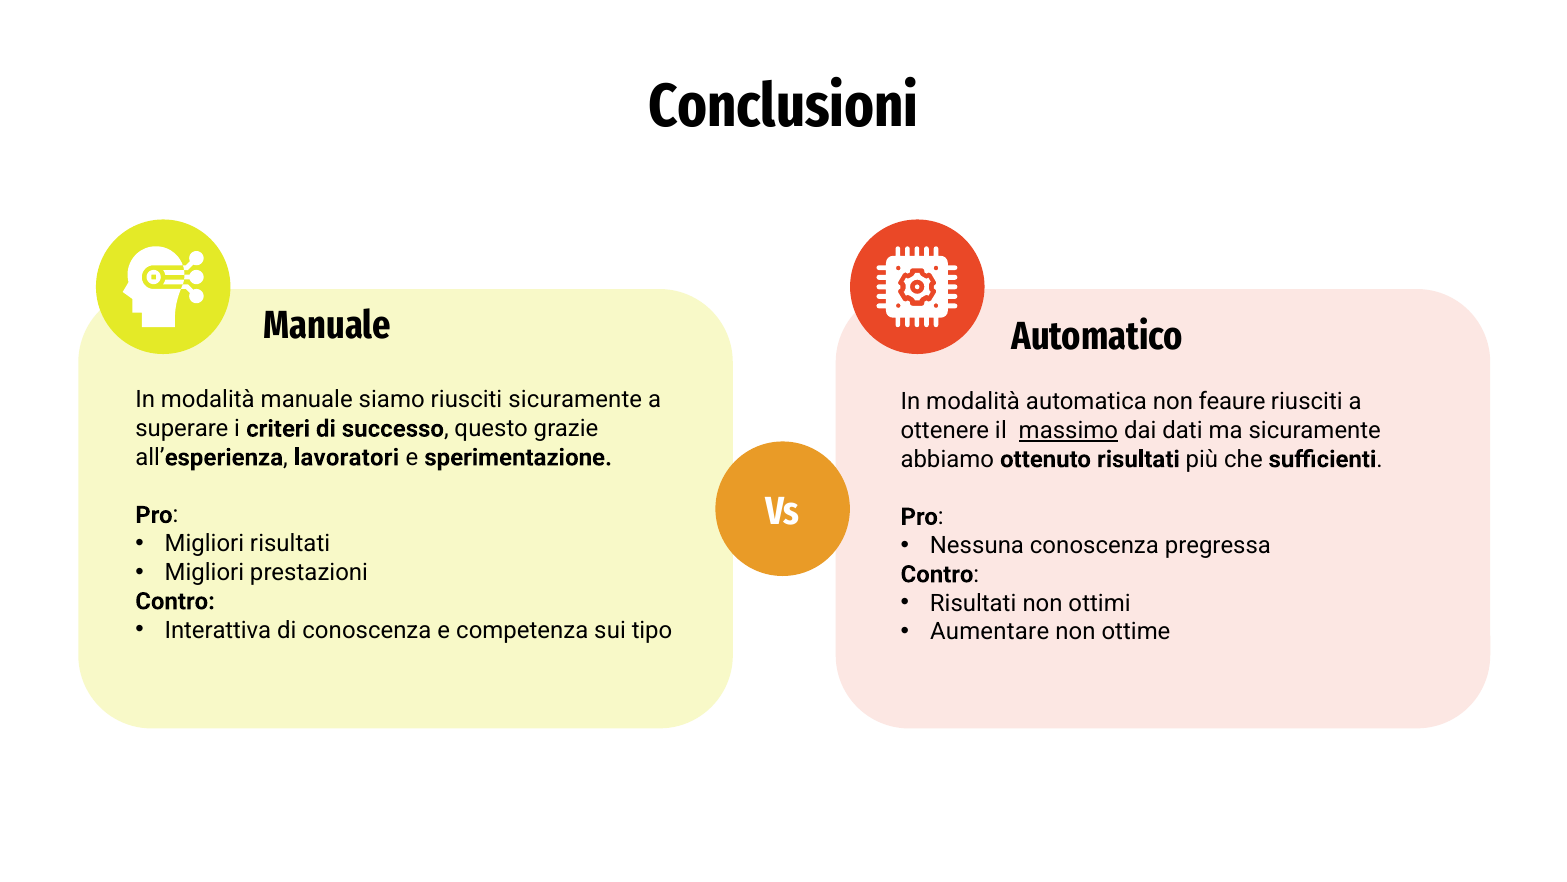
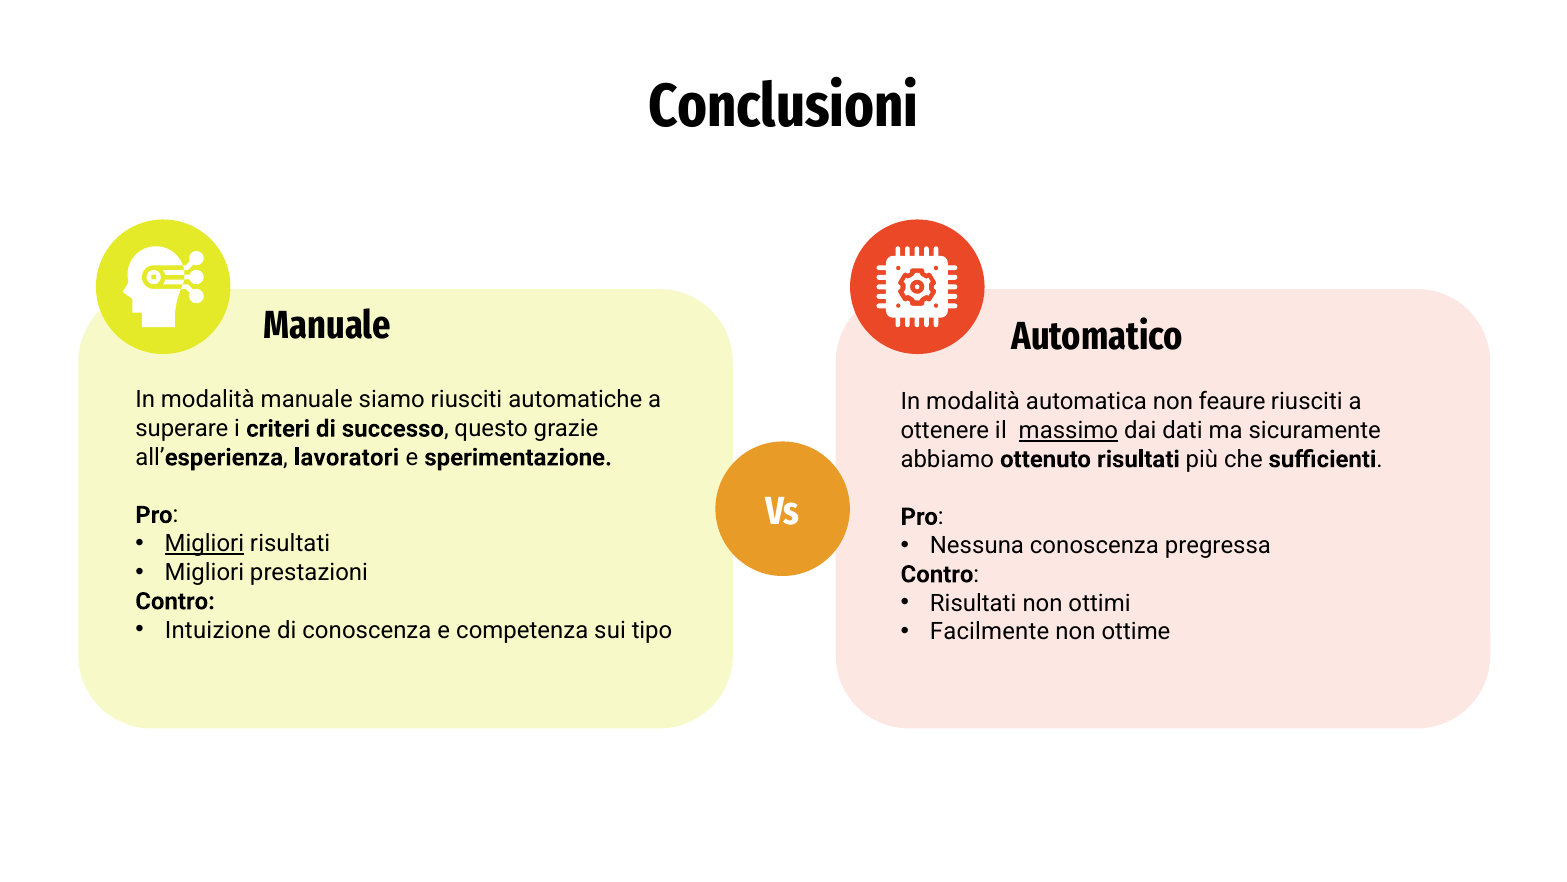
riusciti sicuramente: sicuramente -> automatiche
Migliori at (204, 544) underline: none -> present
Interattiva: Interattiva -> Intuizione
Aumentare: Aumentare -> Facilmente
